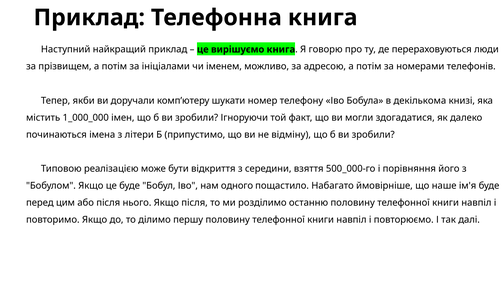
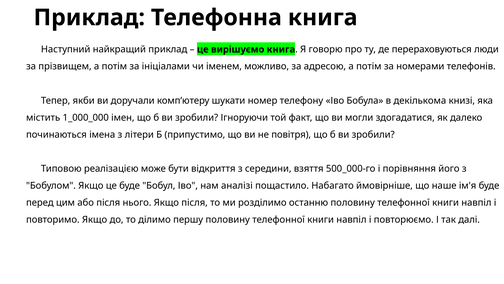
відміну: відміну -> повітря
одного: одного -> аналізі
